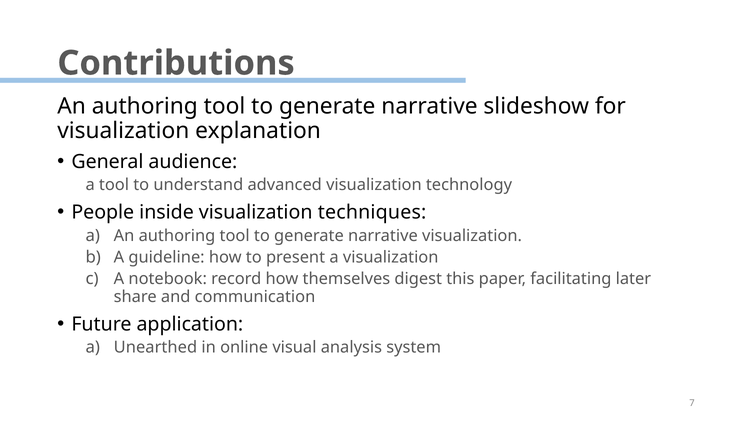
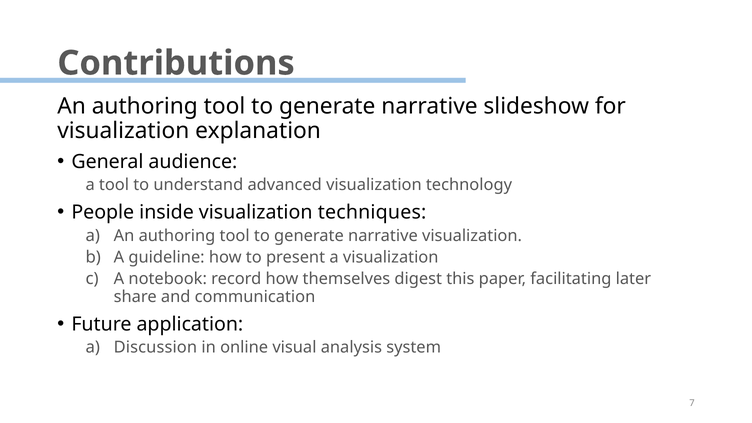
Unearthed: Unearthed -> Discussion
